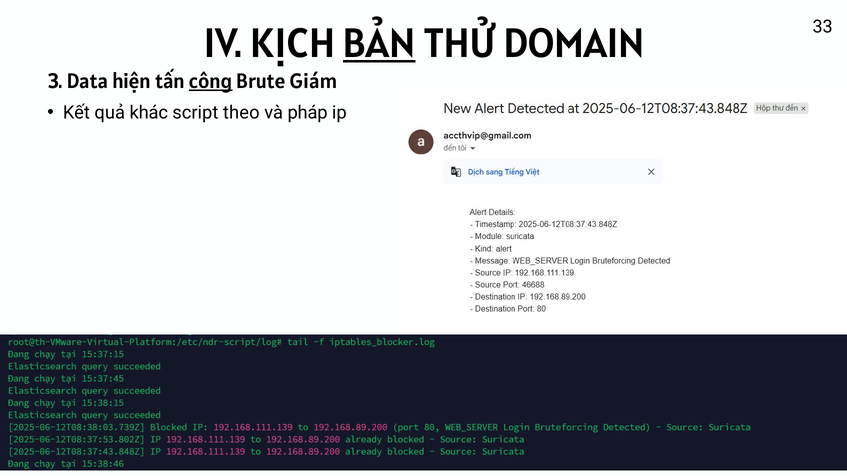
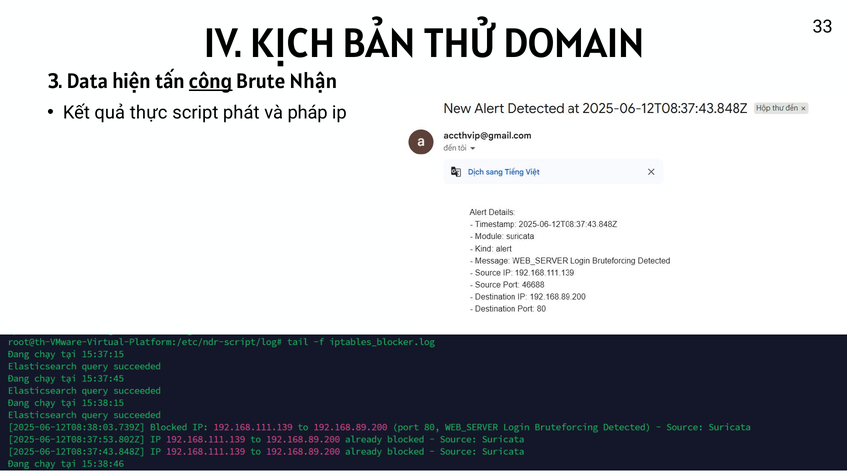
BẢN underline: present -> none
Giám: Giám -> Nhận
khác: khác -> thực
theo: theo -> phát
